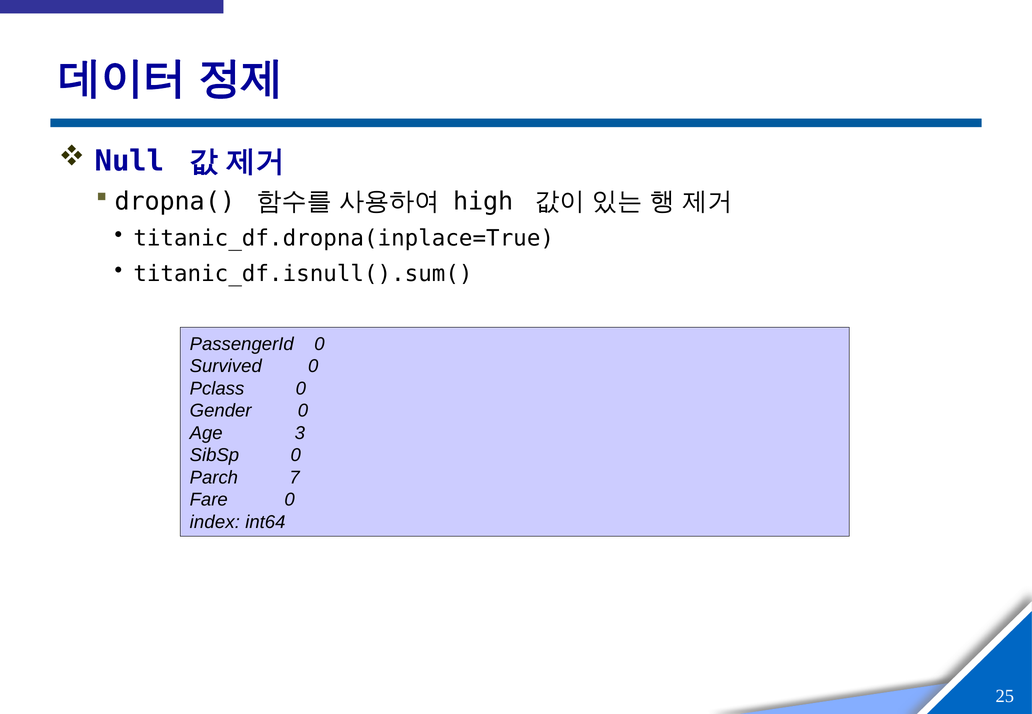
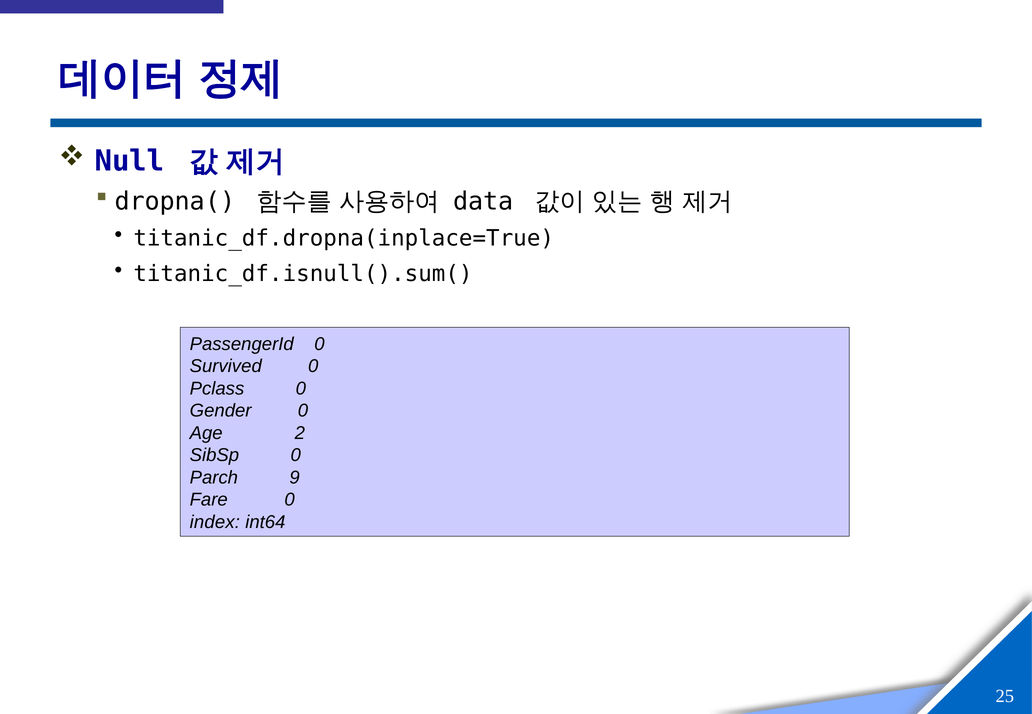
high: high -> data
3: 3 -> 2
7: 7 -> 9
